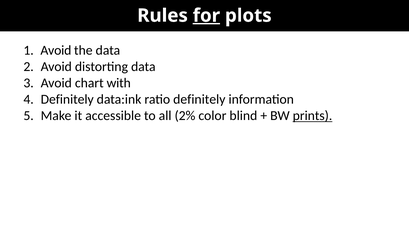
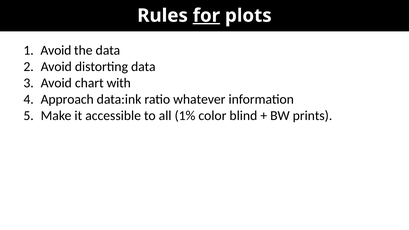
Definitely at (67, 99): Definitely -> Approach
ratio definitely: definitely -> whatever
2%: 2% -> 1%
prints underline: present -> none
